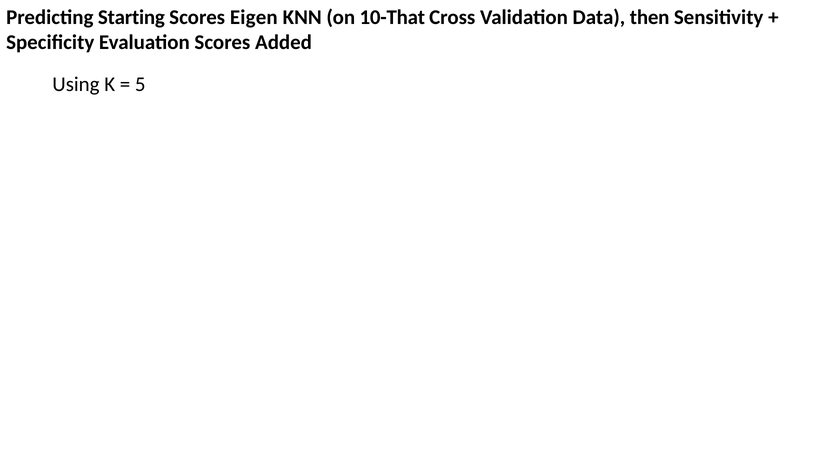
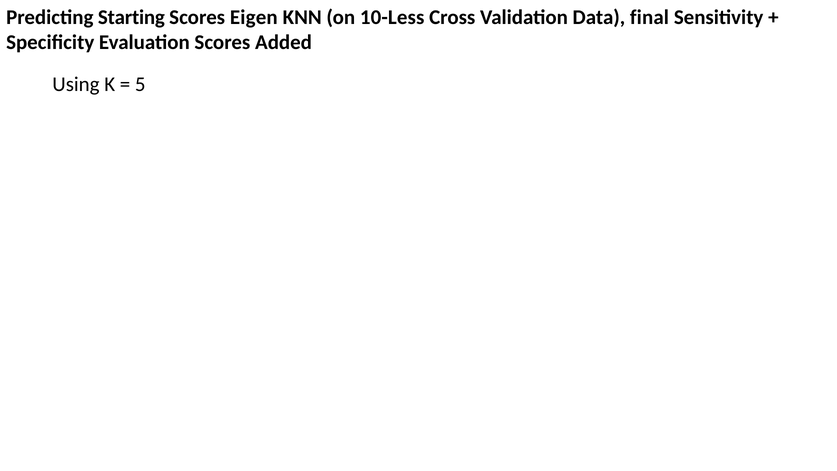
10-That: 10-That -> 10-Less
then: then -> final
